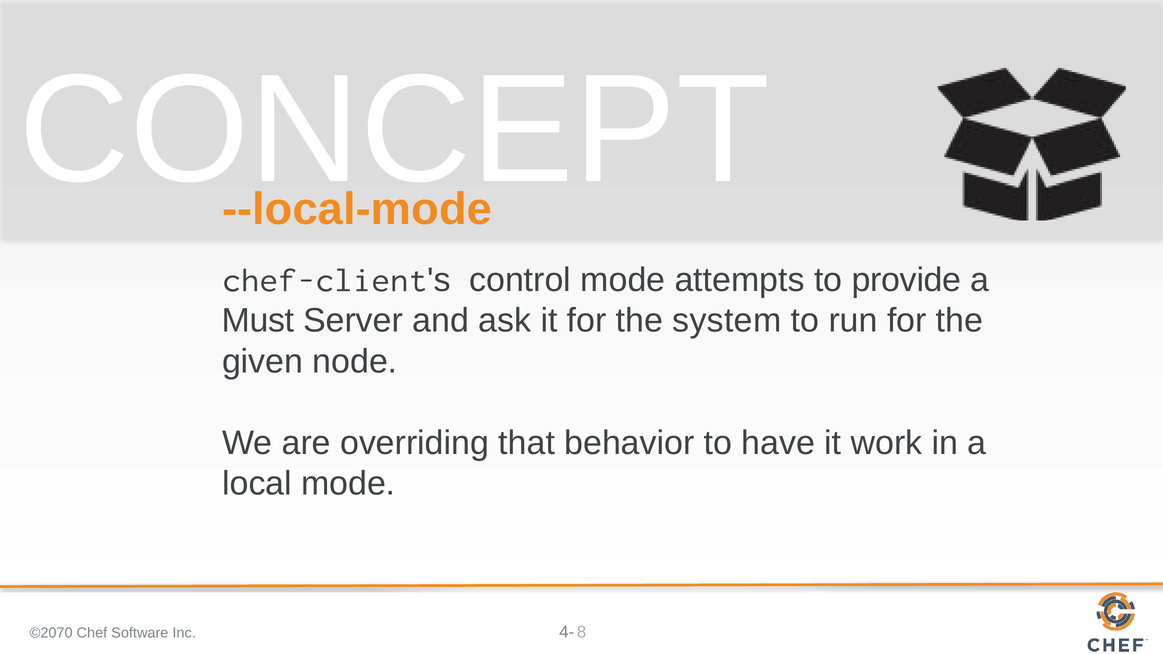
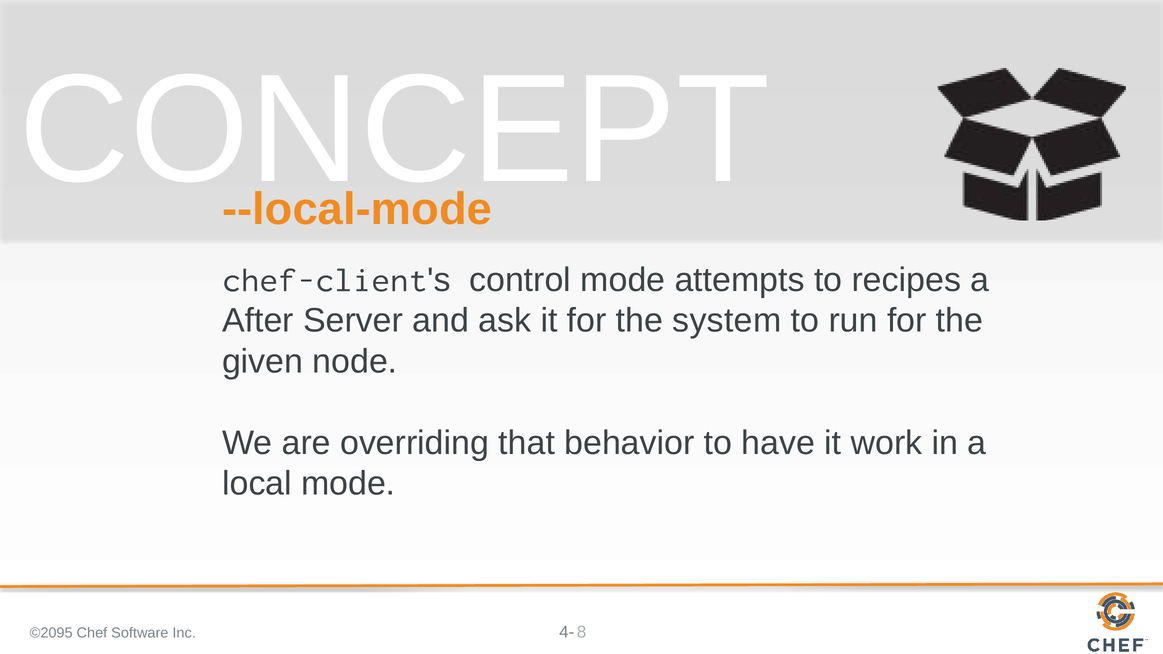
provide: provide -> recipes
Must: Must -> After
©2070: ©2070 -> ©2095
